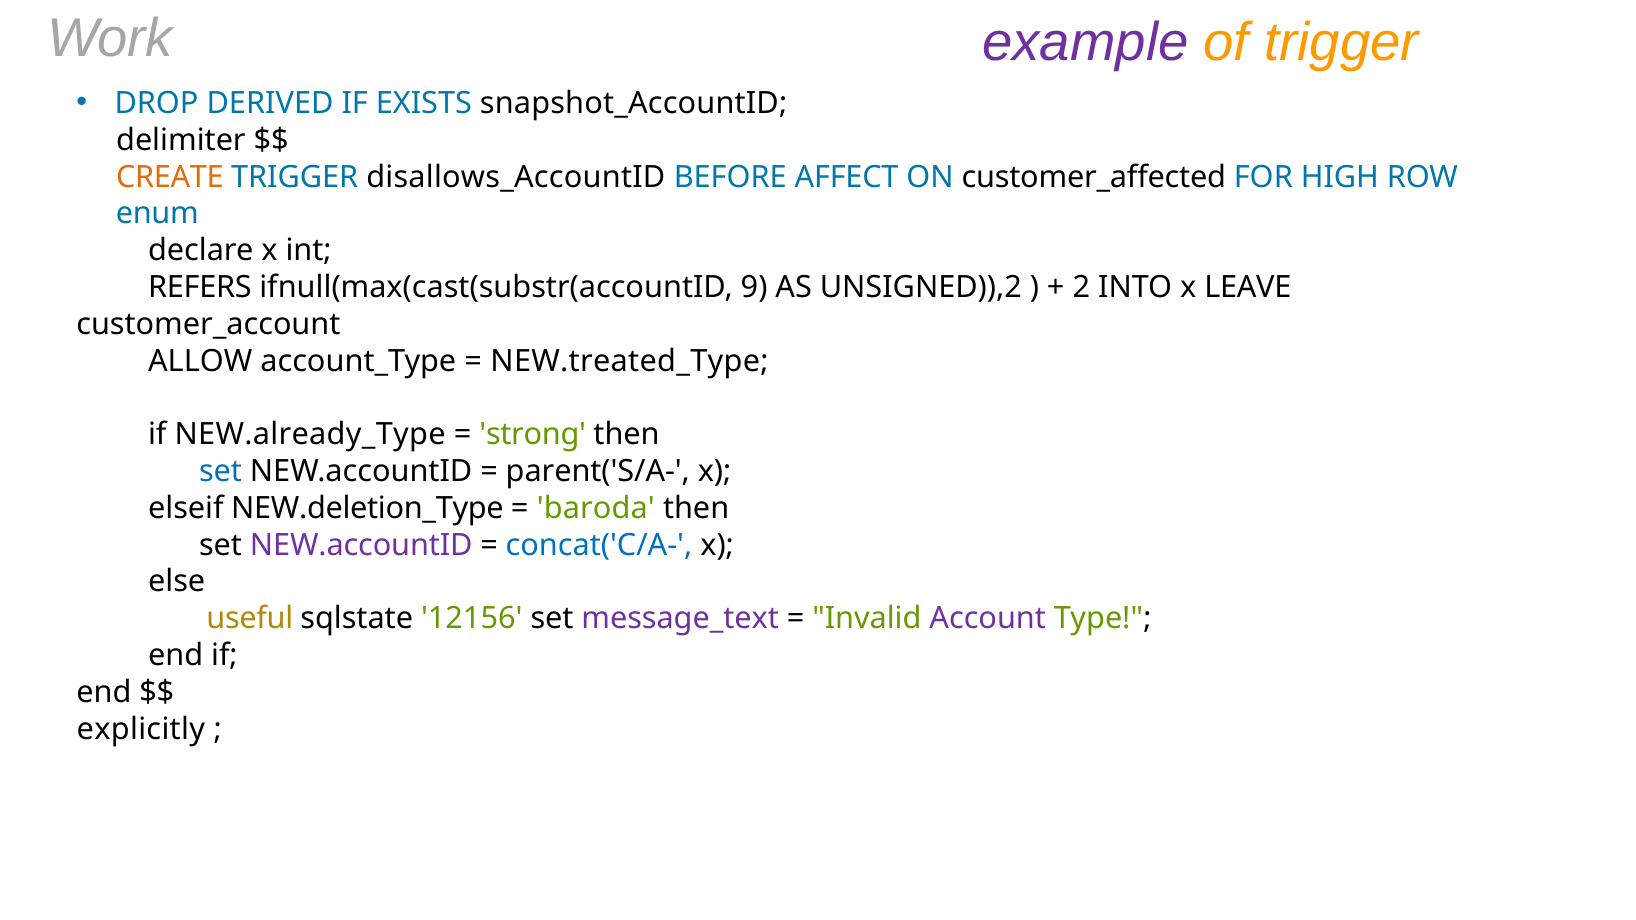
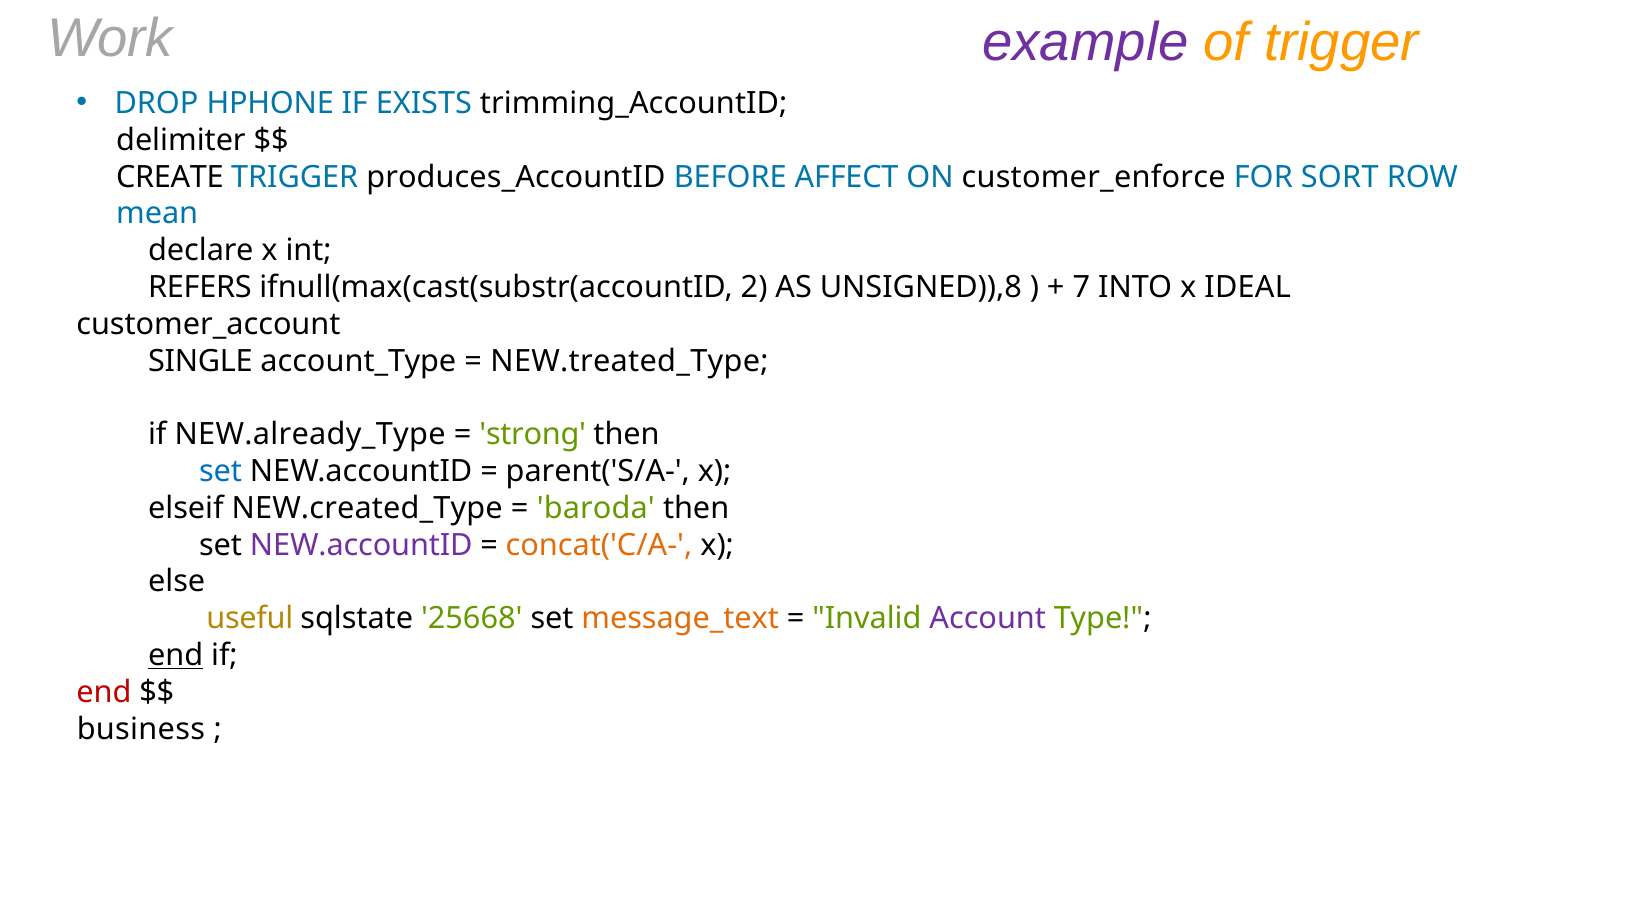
DERIVED: DERIVED -> HPHONE
snapshot_AccountID: snapshot_AccountID -> trimming_AccountID
CREATE colour: orange -> black
disallows_AccountID: disallows_AccountID -> produces_AccountID
customer_affected: customer_affected -> customer_enforce
HIGH: HIGH -> SORT
enum: enum -> mean
9: 9 -> 2
UNSIGNED)),2: UNSIGNED)),2 -> UNSIGNED)),8
2: 2 -> 7
LEAVE: LEAVE -> IDEAL
ALLOW: ALLOW -> SINGLE
NEW.deletion_Type: NEW.deletion_Type -> NEW.created_Type
concat('C/A- colour: blue -> orange
12156: 12156 -> 25668
message_text colour: purple -> orange
end at (176, 655) underline: none -> present
end at (104, 692) colour: black -> red
explicitly: explicitly -> business
